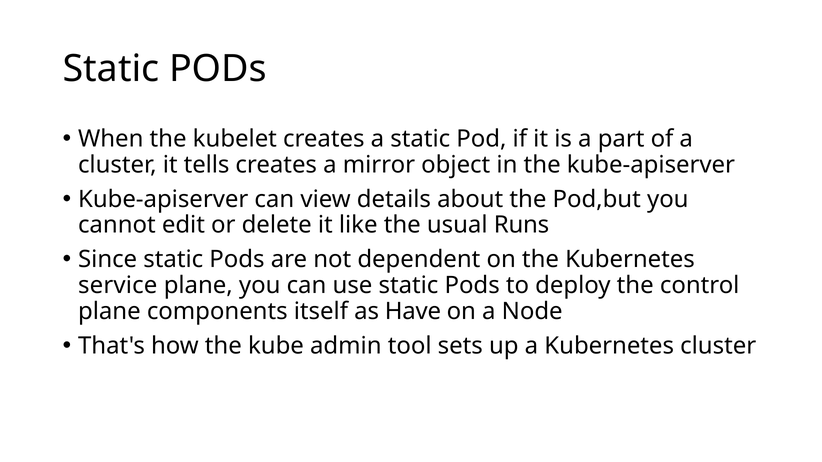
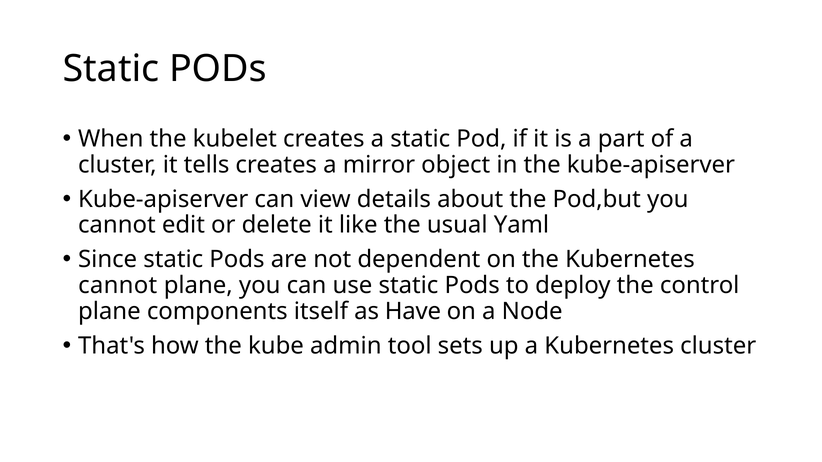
Runs: Runs -> Yaml
service at (118, 286): service -> cannot
